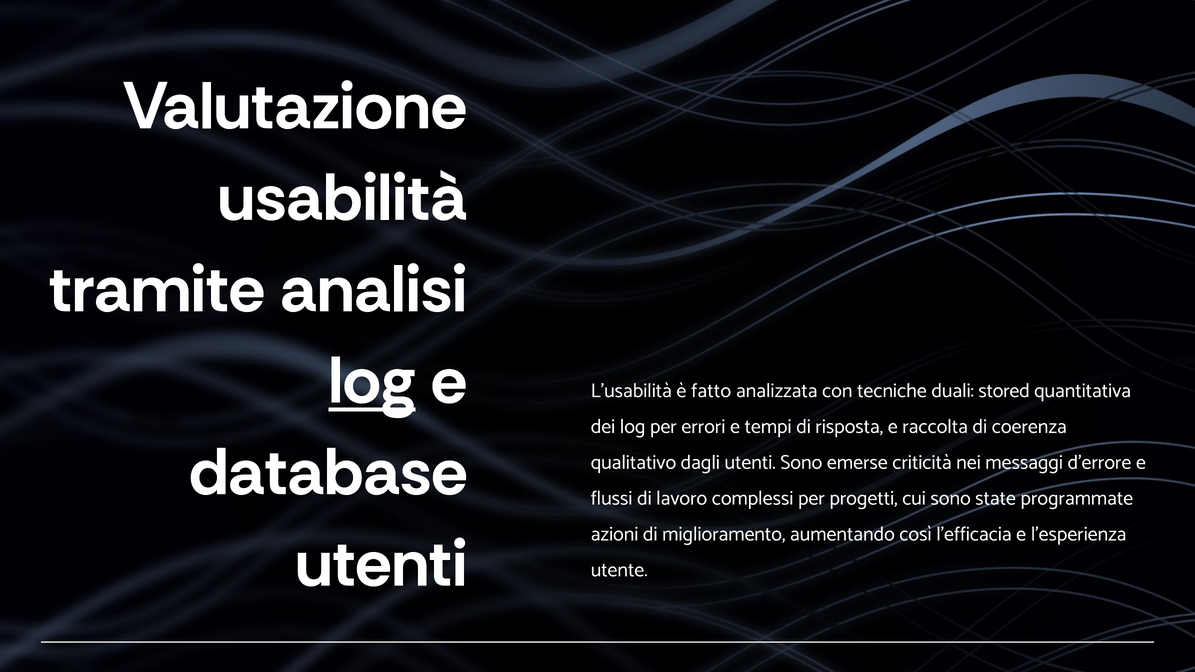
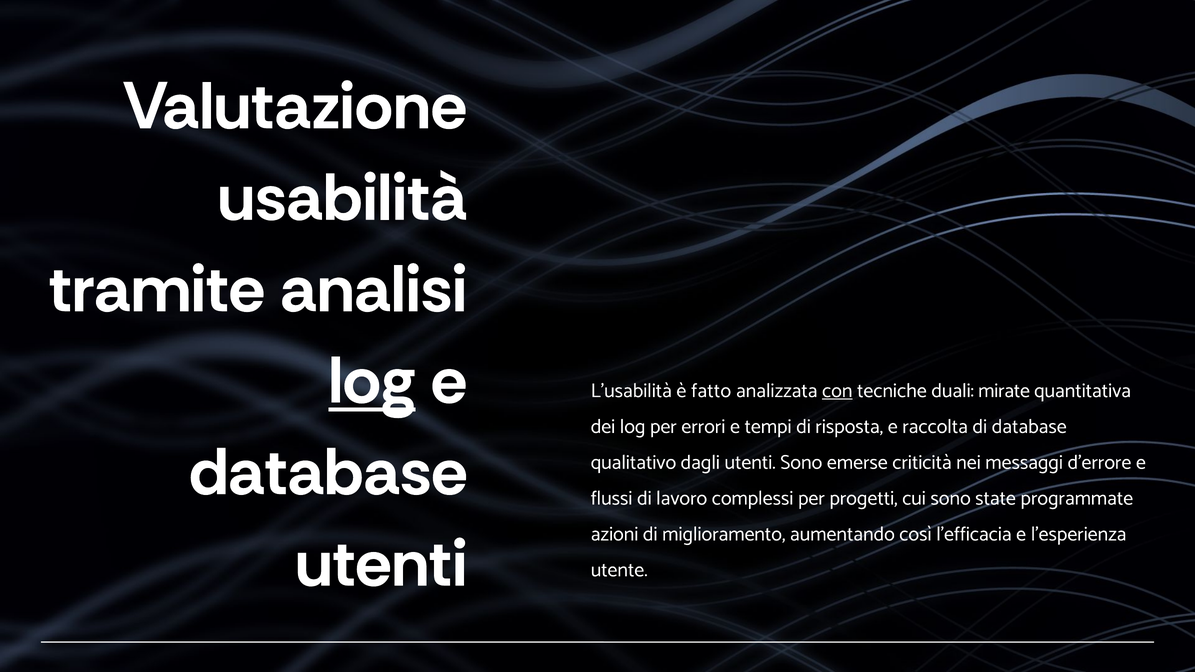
con underline: none -> present
stored: stored -> mirate
di coerenza: coerenza -> database
